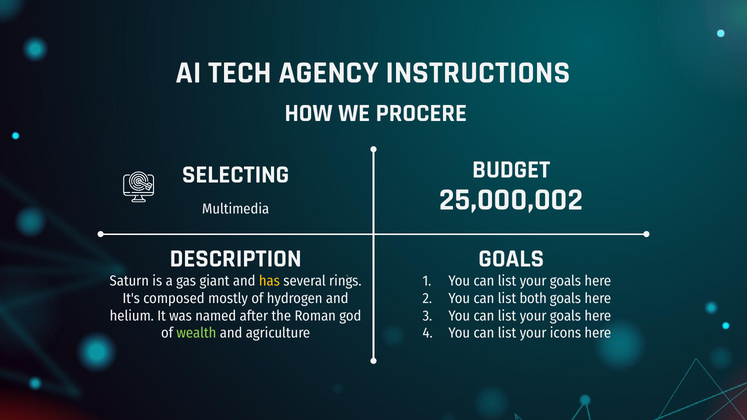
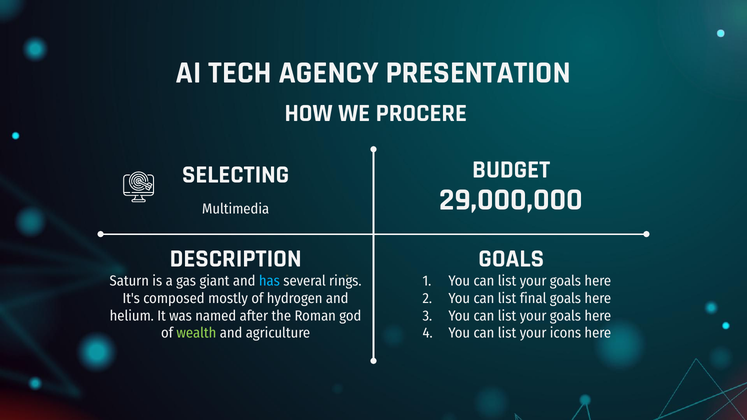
INSTRUCTIONS: INSTRUCTIONS -> PRESENTATION
25,000,002: 25,000,002 -> 29,000,000
has colour: yellow -> light blue
both: both -> final
